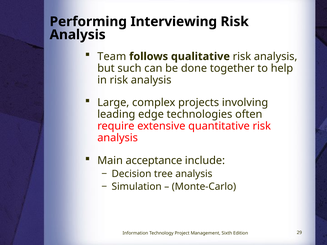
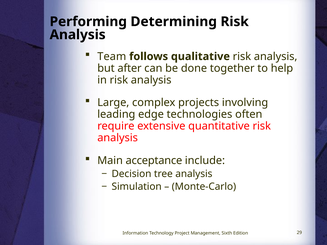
Interviewing: Interviewing -> Determining
such: such -> after
